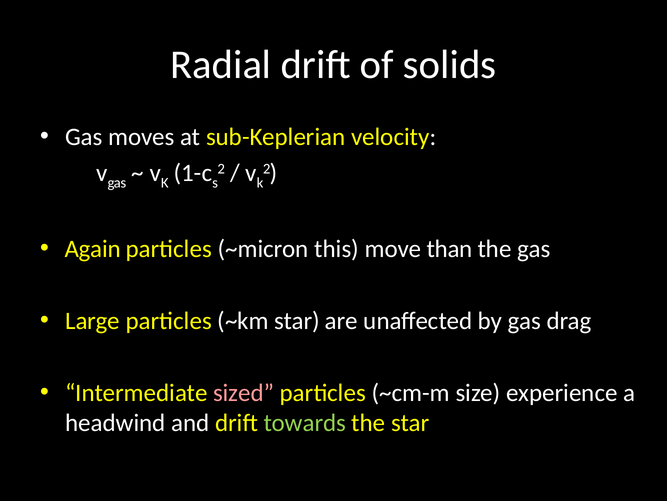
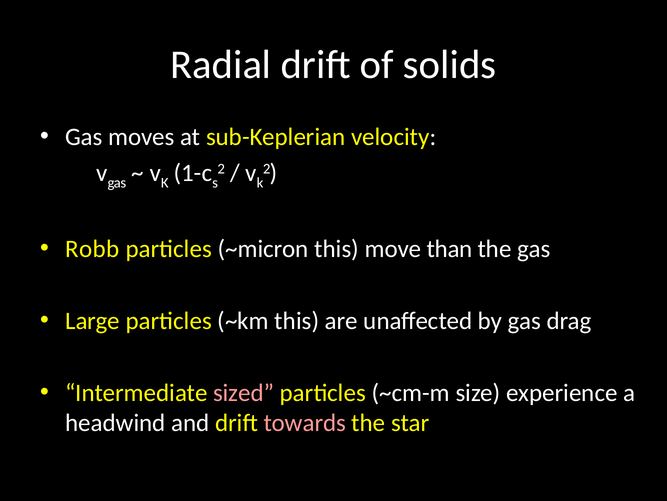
Again: Again -> Robb
~km star: star -> this
towards colour: light green -> pink
